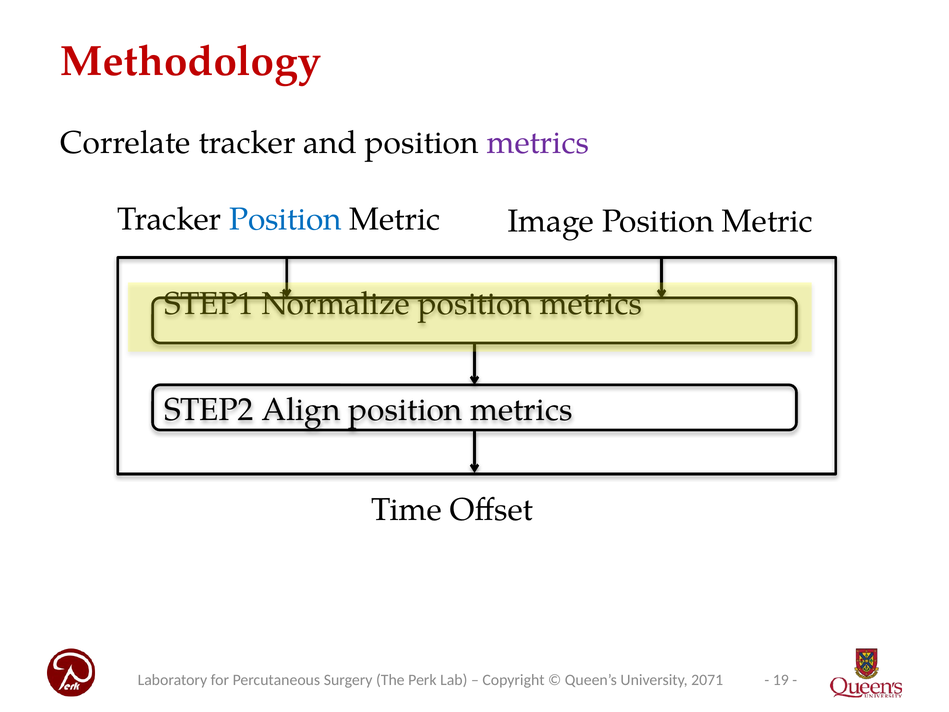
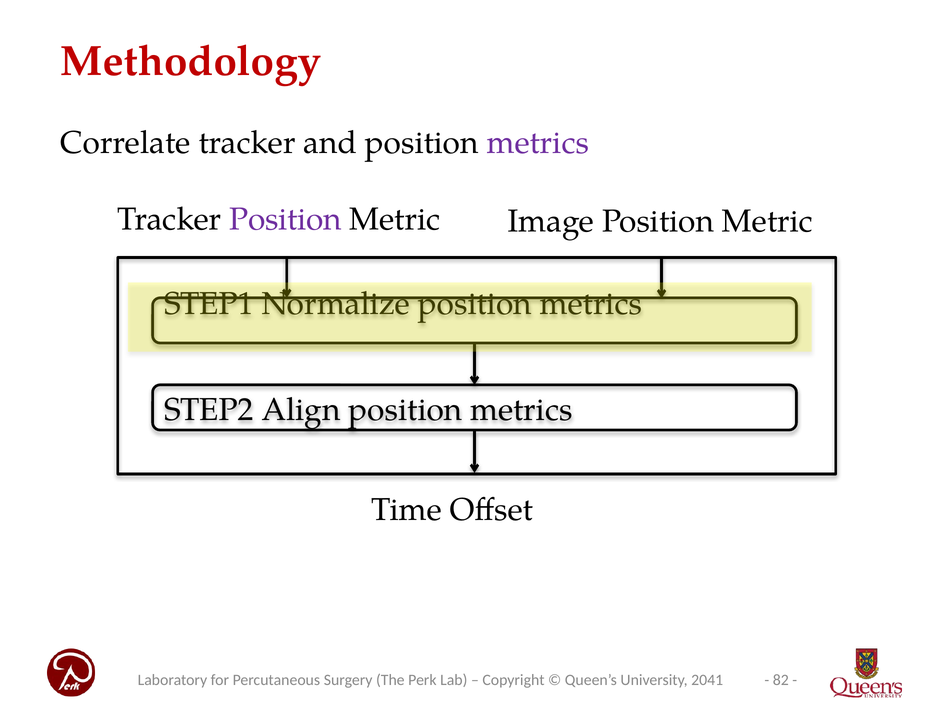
Position at (286, 219) colour: blue -> purple
19: 19 -> 82
2071: 2071 -> 2041
